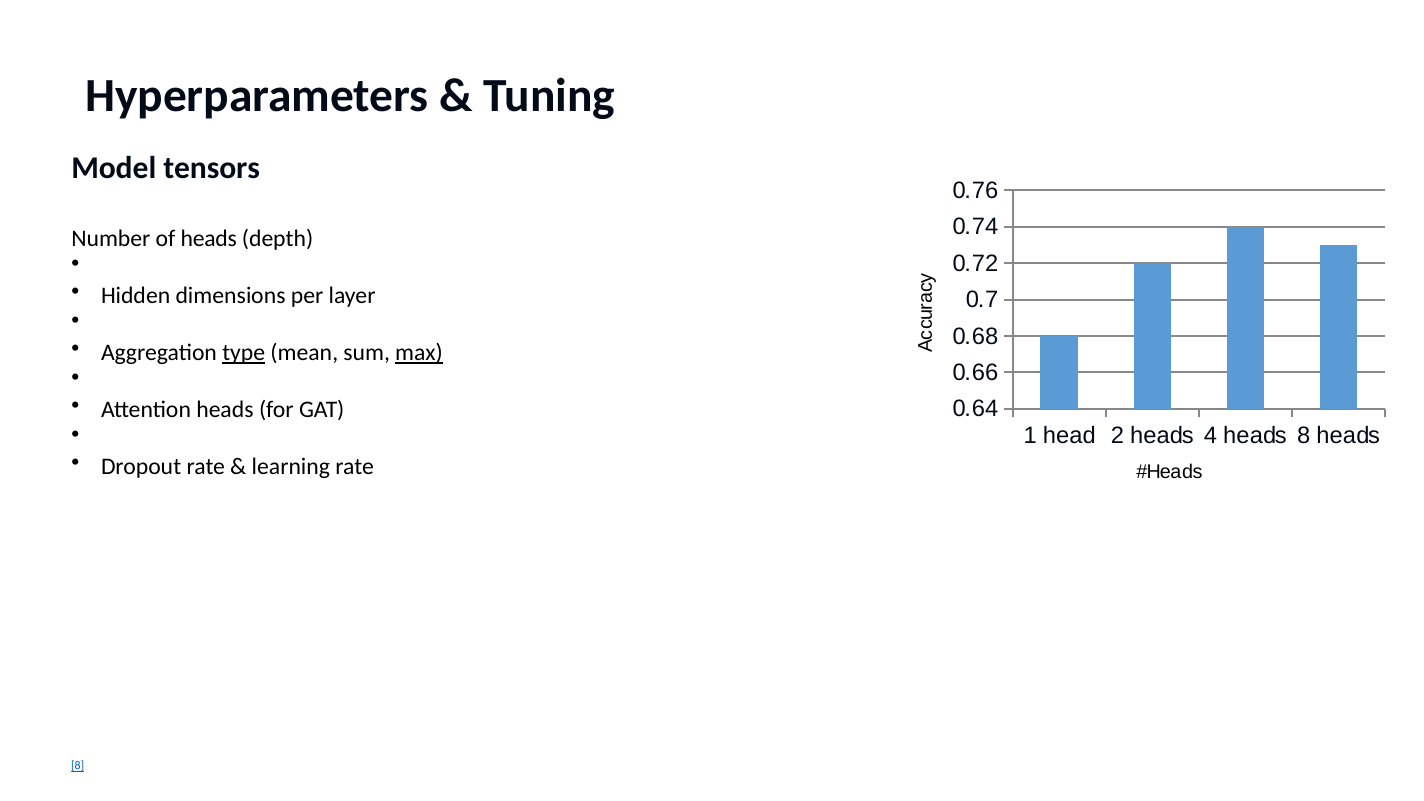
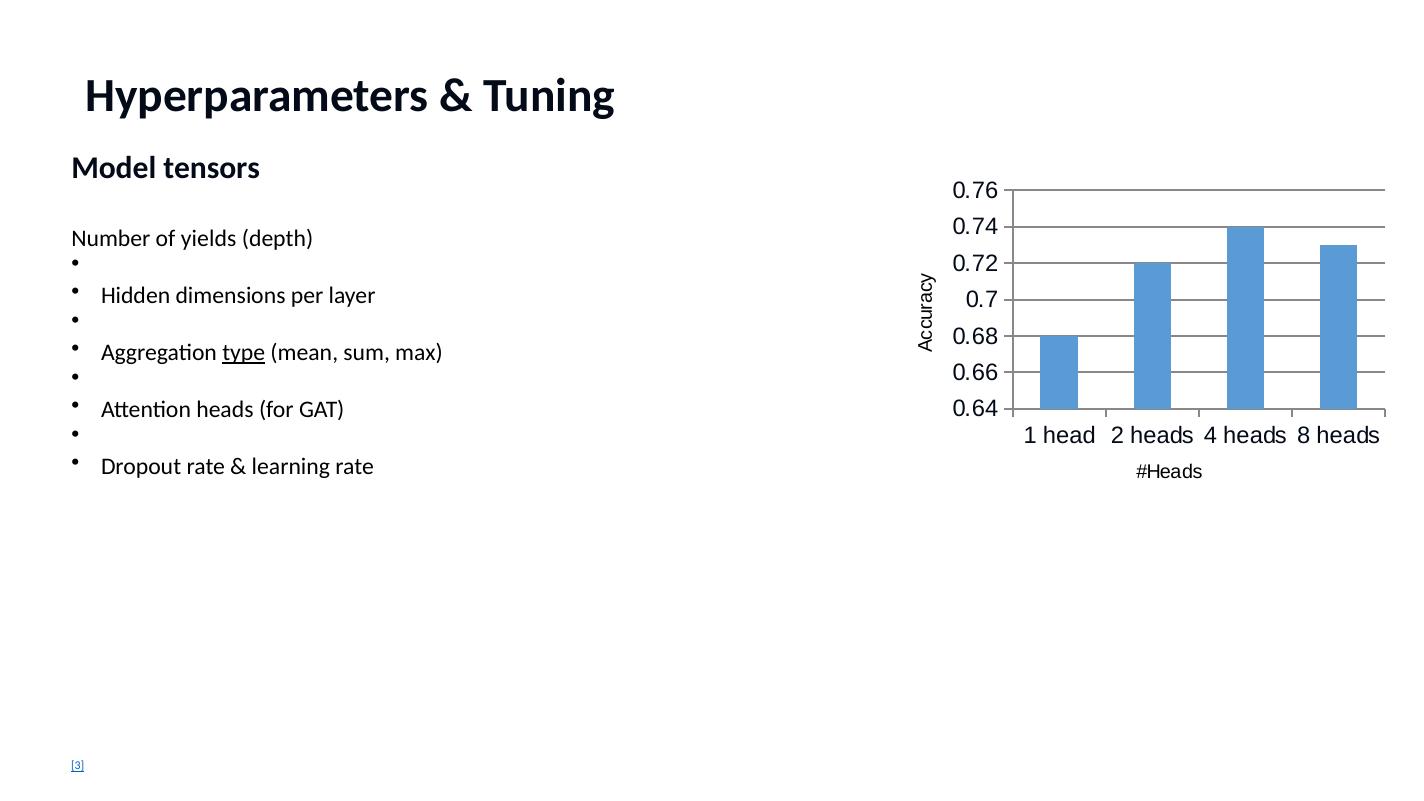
of heads: heads -> yields
max underline: present -> none
8 at (78, 766): 8 -> 3
